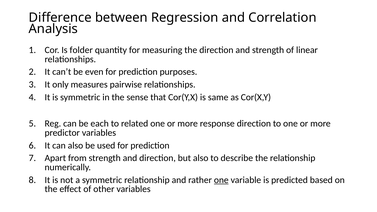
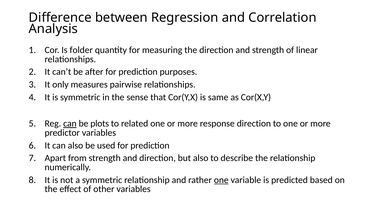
even: even -> after
can at (70, 124) underline: none -> present
each: each -> plots
